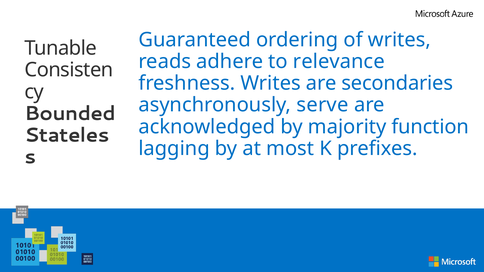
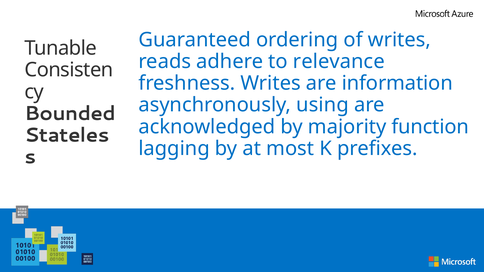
secondaries: secondaries -> information
serve: serve -> using
